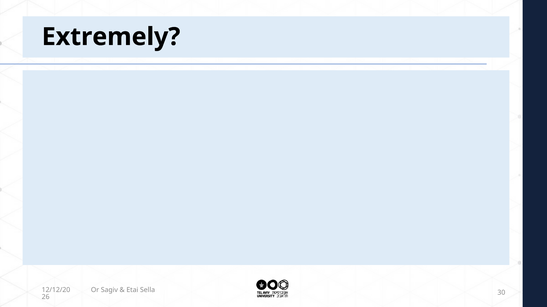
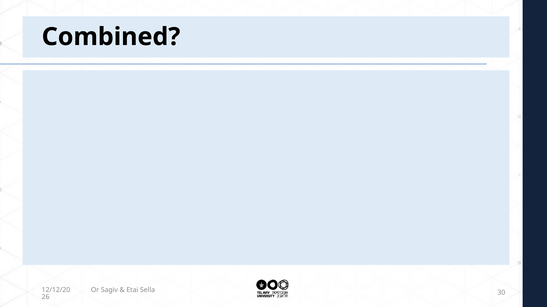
Extremely: Extremely -> Combined
